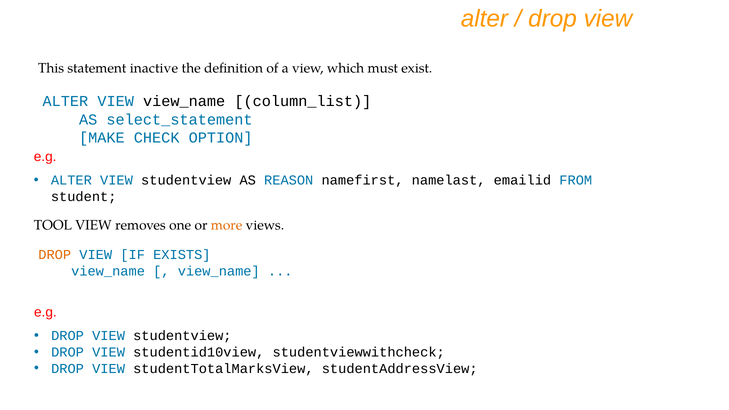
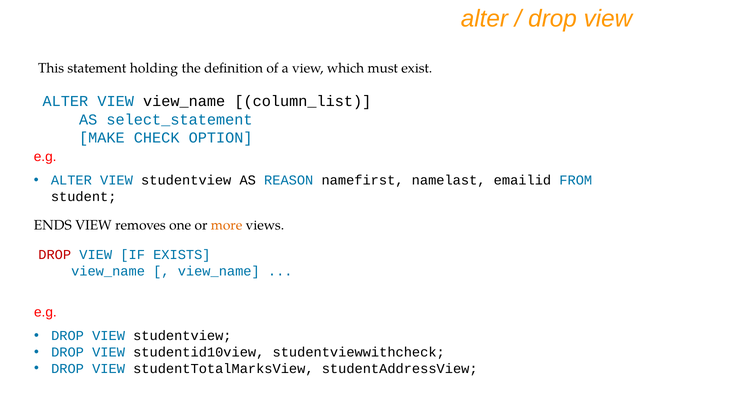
inactive: inactive -> holding
TOOL: TOOL -> ENDS
DROP at (55, 255) colour: orange -> red
